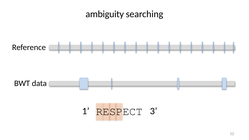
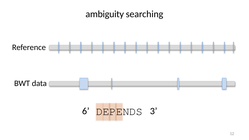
RESPECT: RESPECT -> DEPENDS
1: 1 -> 6
